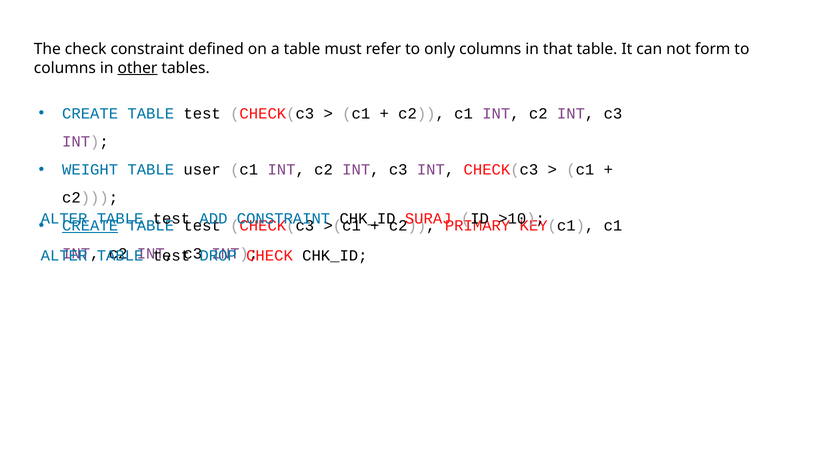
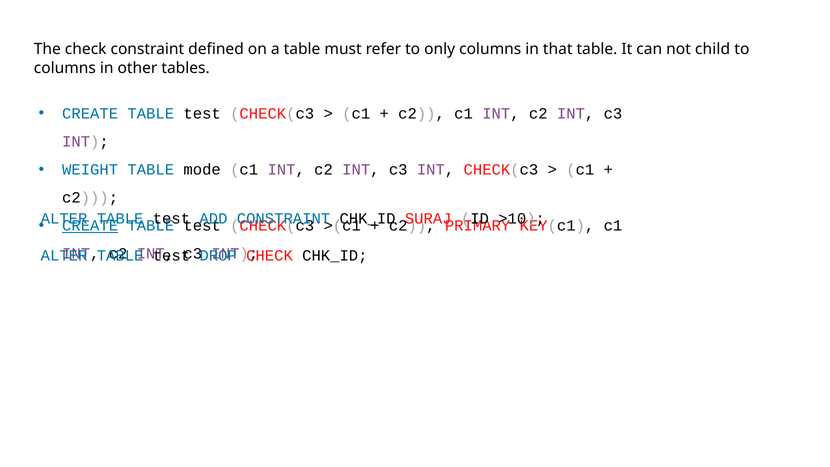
form: form -> child
other underline: present -> none
user: user -> mode
